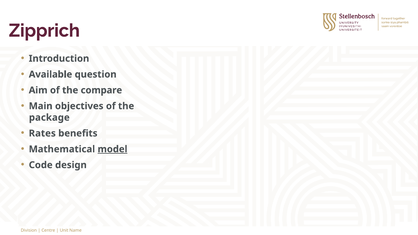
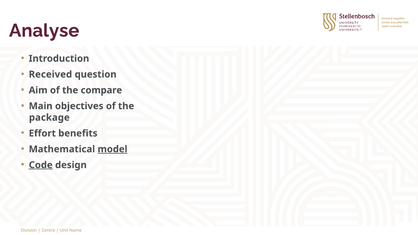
Zipprich: Zipprich -> Analyse
Available: Available -> Received
Rates: Rates -> Effort
Code underline: none -> present
